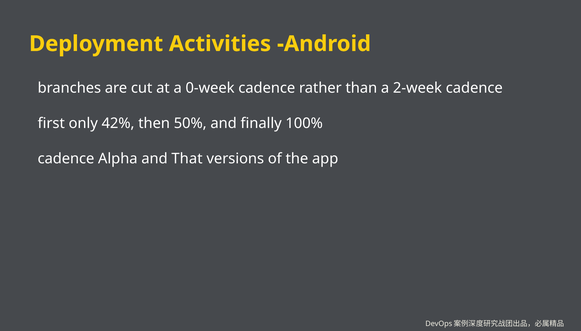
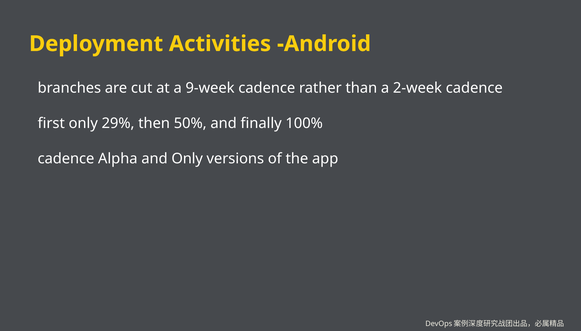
0-week: 0-week -> 9-week
42%: 42% -> 29%
and That: That -> Only
